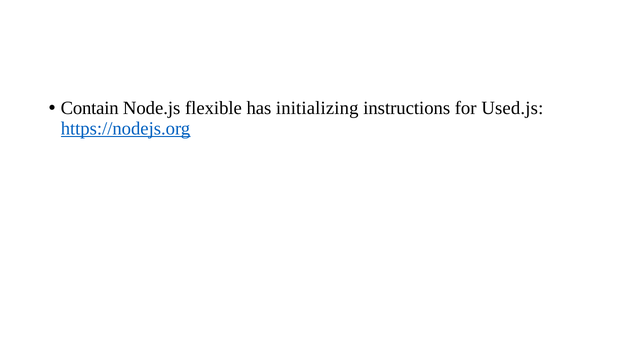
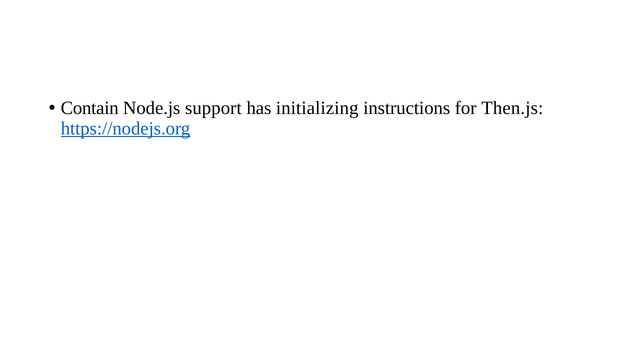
flexible: flexible -> support
Used.js: Used.js -> Then.js
